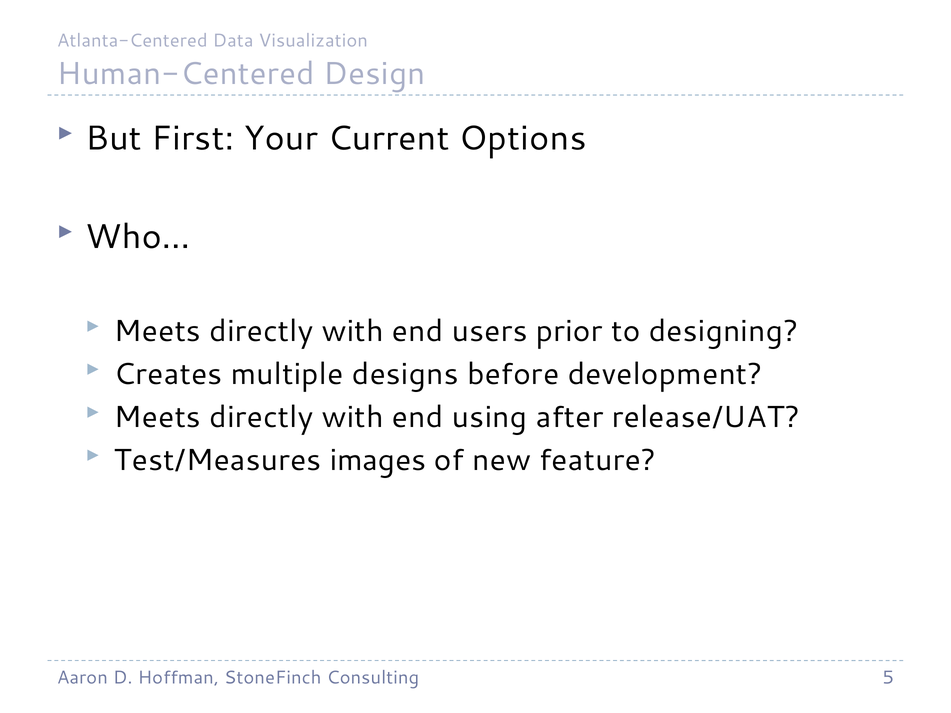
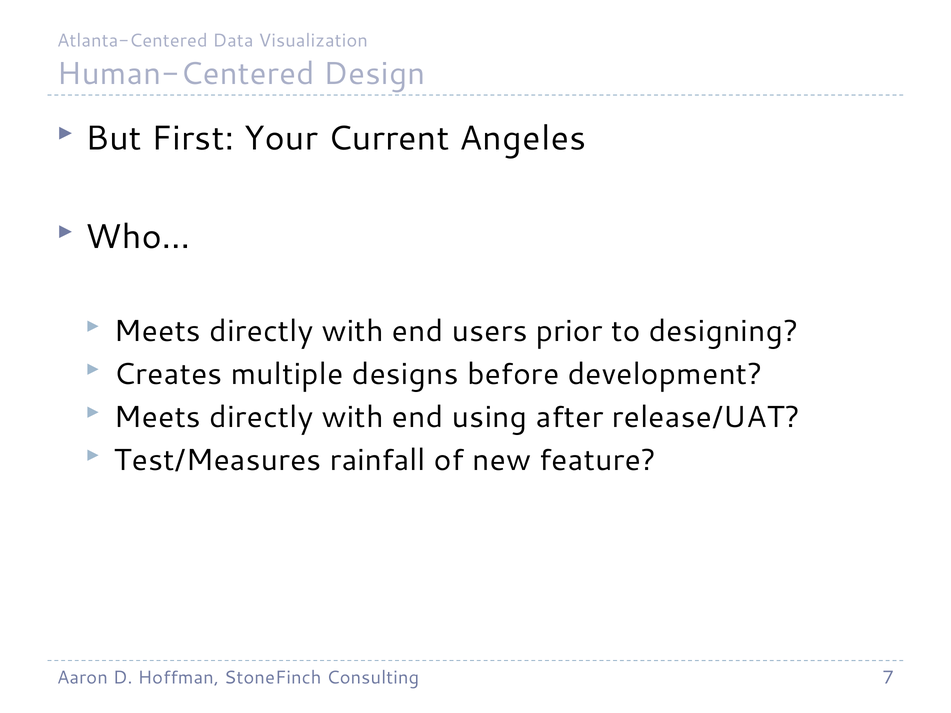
Options: Options -> Angeles
images: images -> rainfall
5: 5 -> 7
